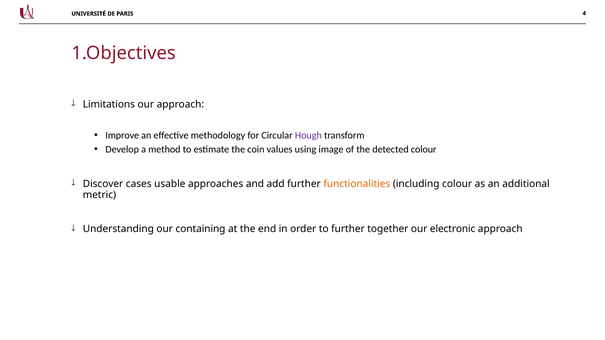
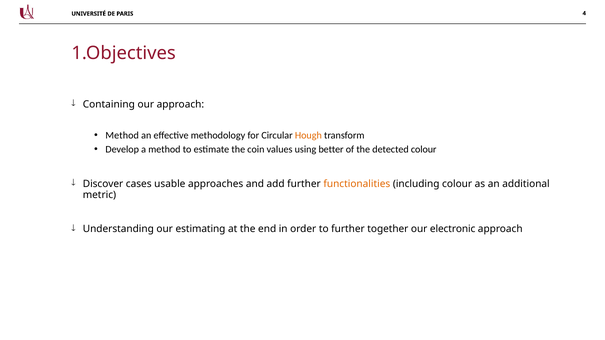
Limitations: Limitations -> Containing
Improve at (122, 136): Improve -> Method
Hough colour: purple -> orange
image: image -> better
containing: containing -> estimating
